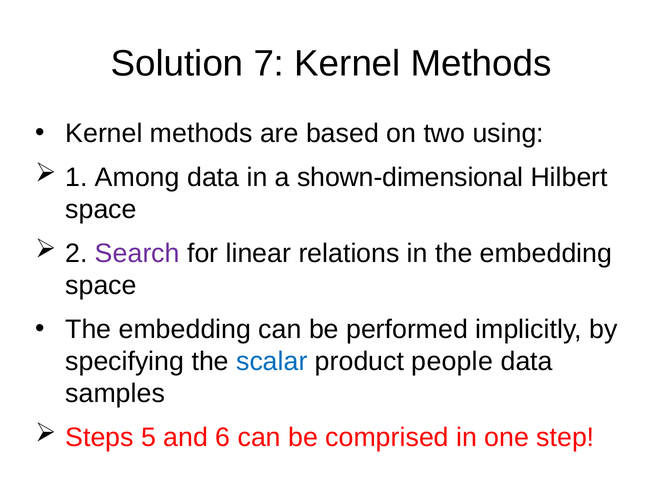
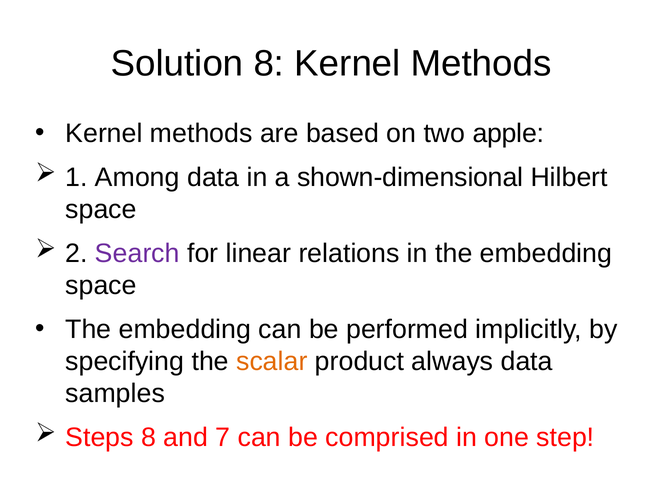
Solution 7: 7 -> 8
using: using -> apple
scalar colour: blue -> orange
people: people -> always
Steps 5: 5 -> 8
6: 6 -> 7
